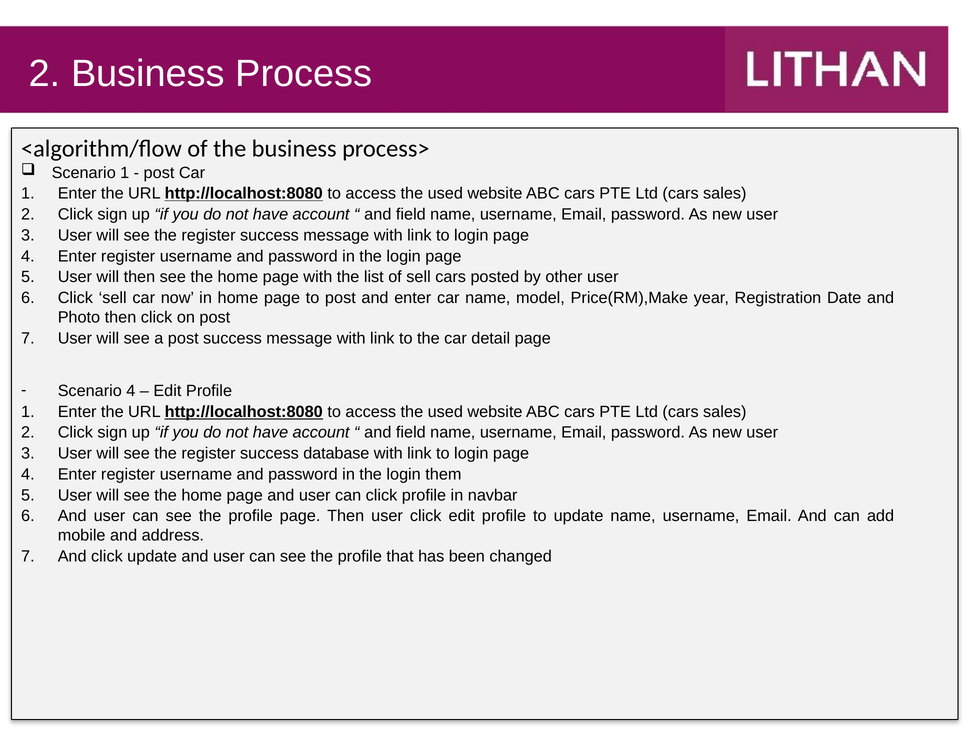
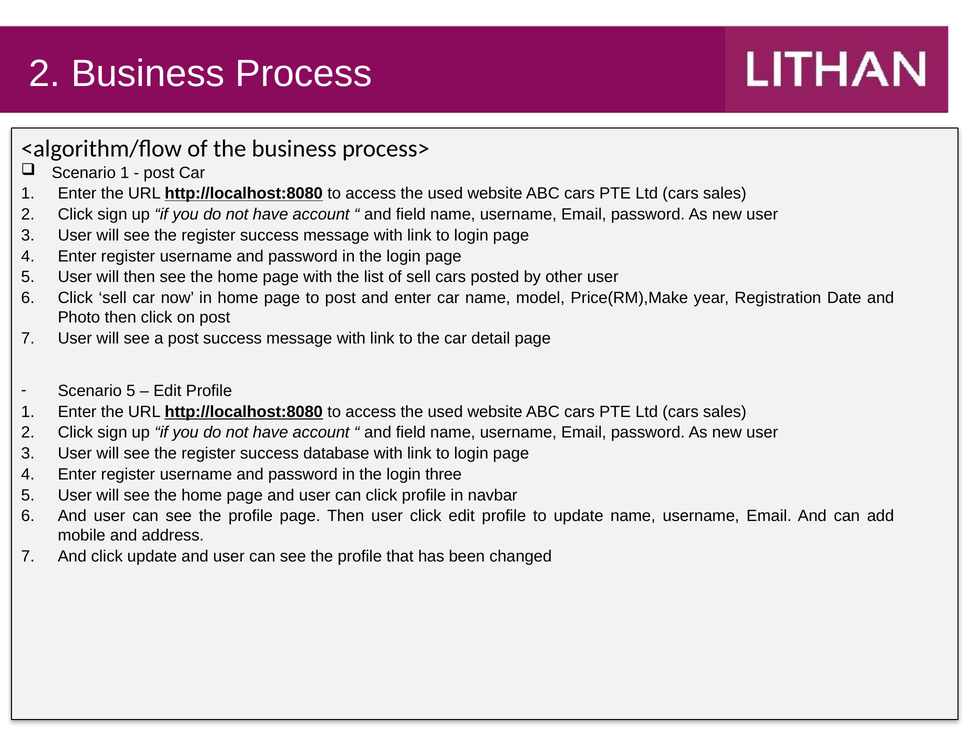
Scenario 4: 4 -> 5
them: them -> three
